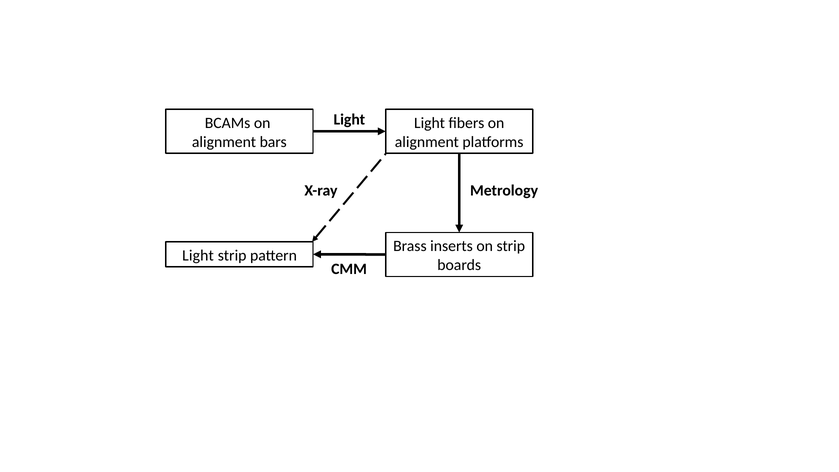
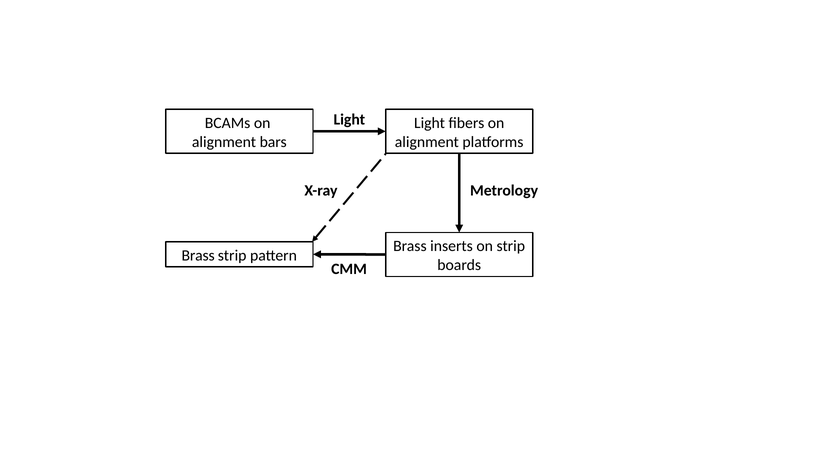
Light at (198, 255): Light -> Brass
